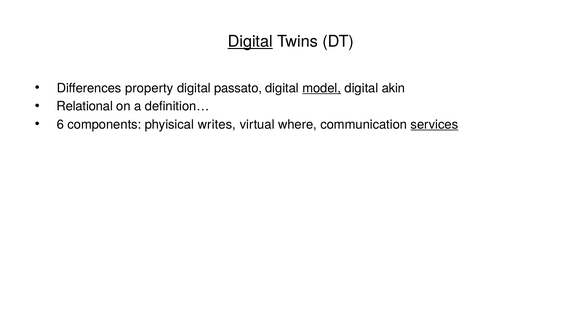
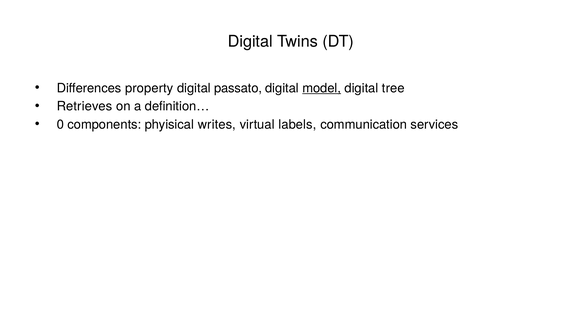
Digital at (250, 41) underline: present -> none
akin: akin -> tree
Relational: Relational -> Retrieves
6: 6 -> 0
where: where -> labels
services underline: present -> none
